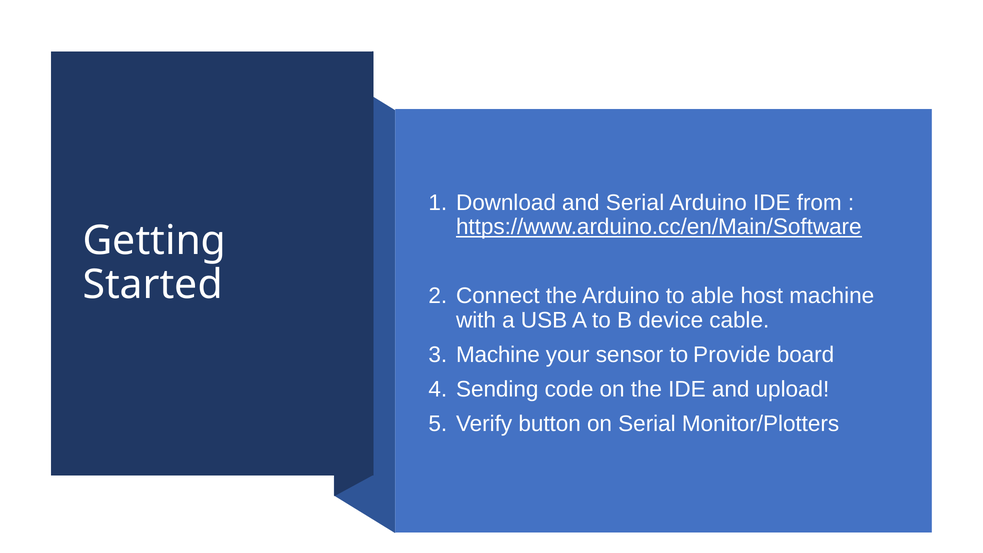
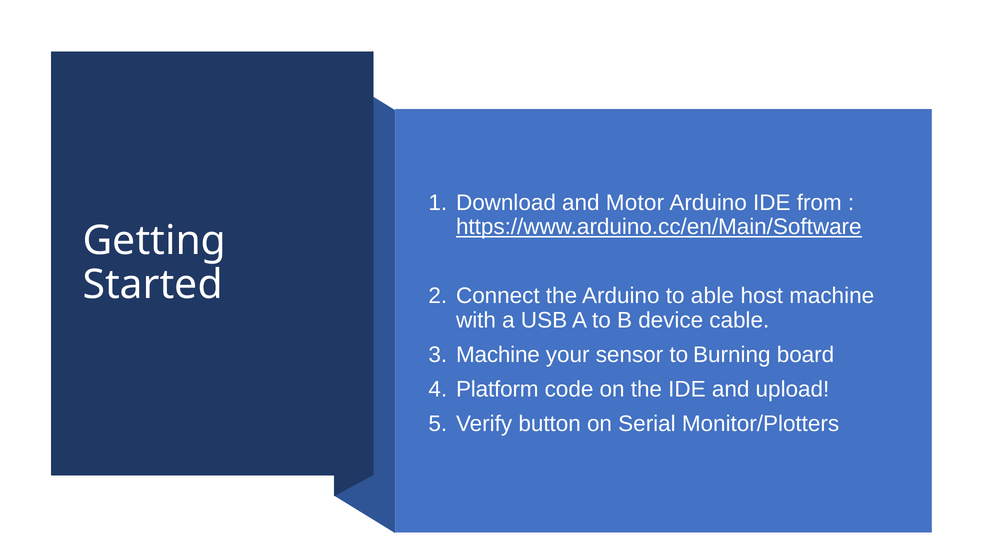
and Serial: Serial -> Motor
Provide: Provide -> Burning
Sending: Sending -> Platform
